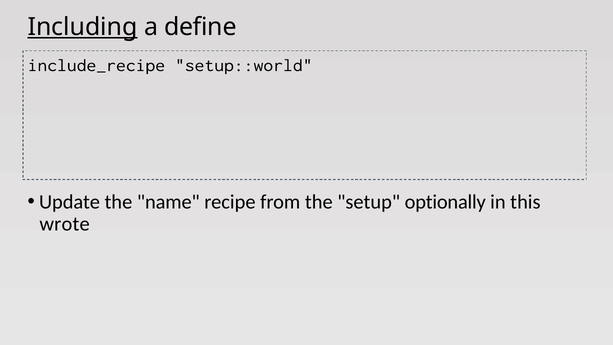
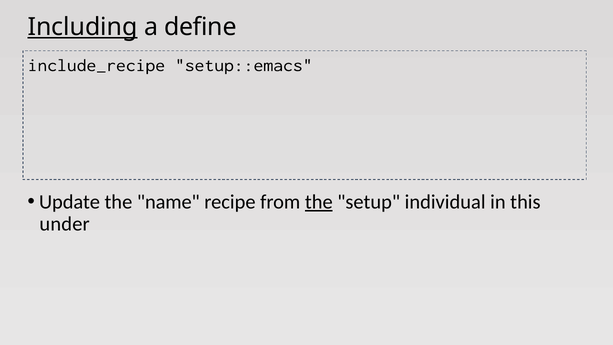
setup::world: setup::world -> setup::emacs
the at (319, 202) underline: none -> present
optionally: optionally -> individual
wrote: wrote -> under
